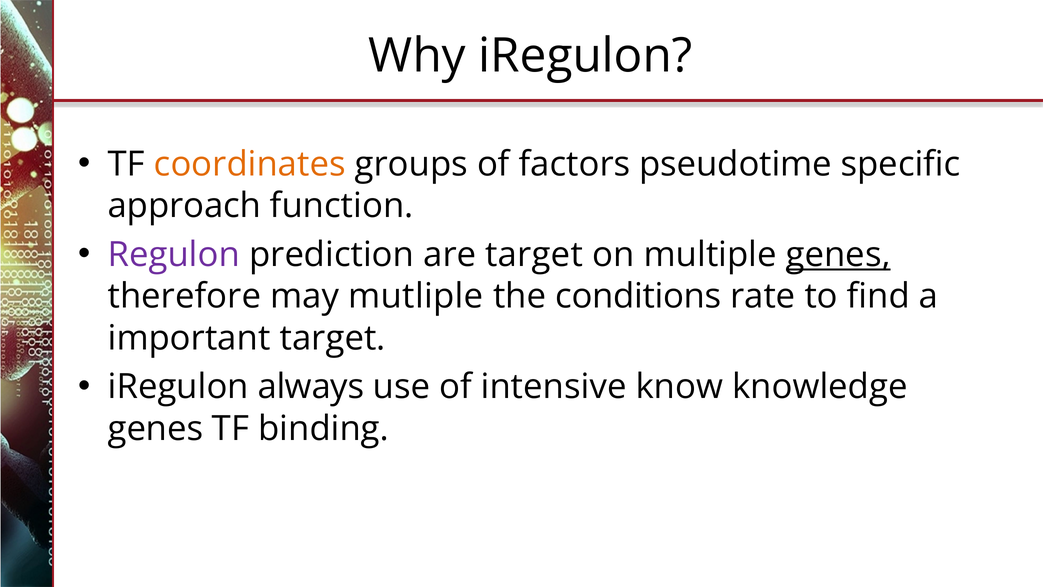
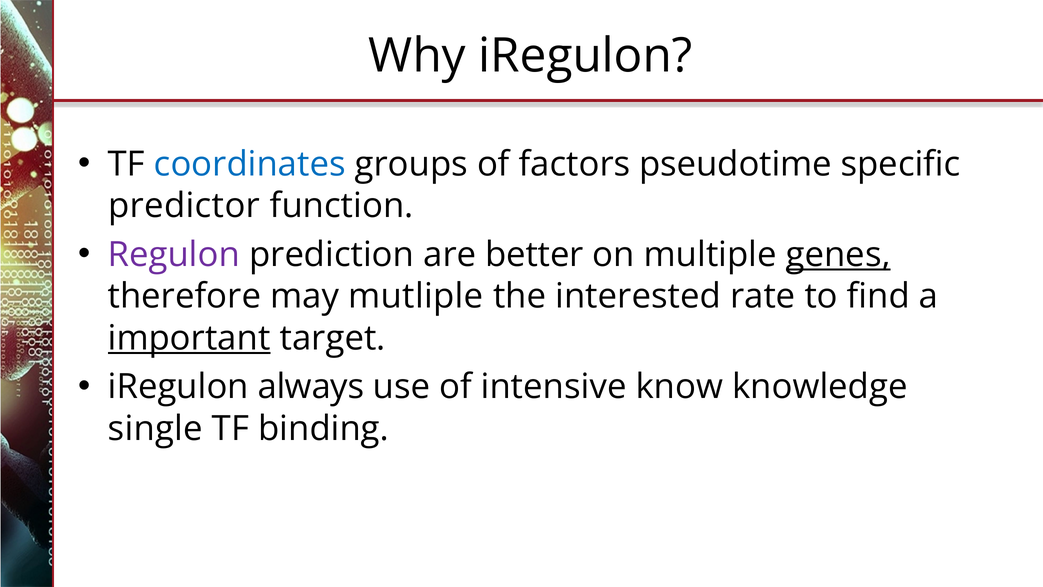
coordinates colour: orange -> blue
approach: approach -> predictor
are target: target -> better
conditions: conditions -> interested
important underline: none -> present
genes at (155, 428): genes -> single
